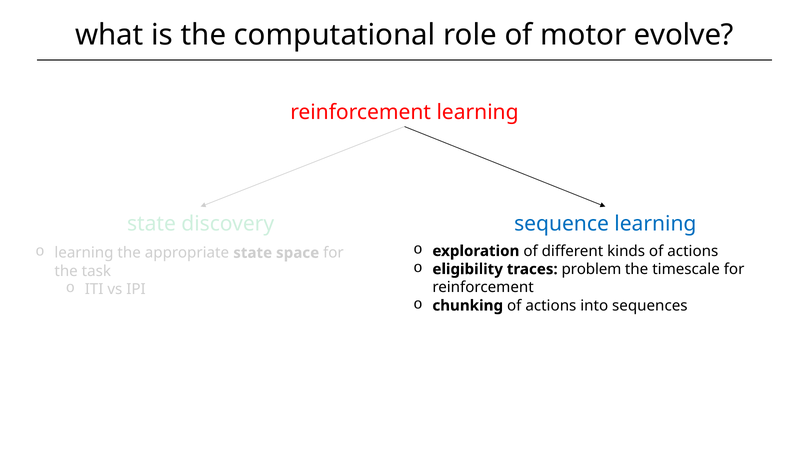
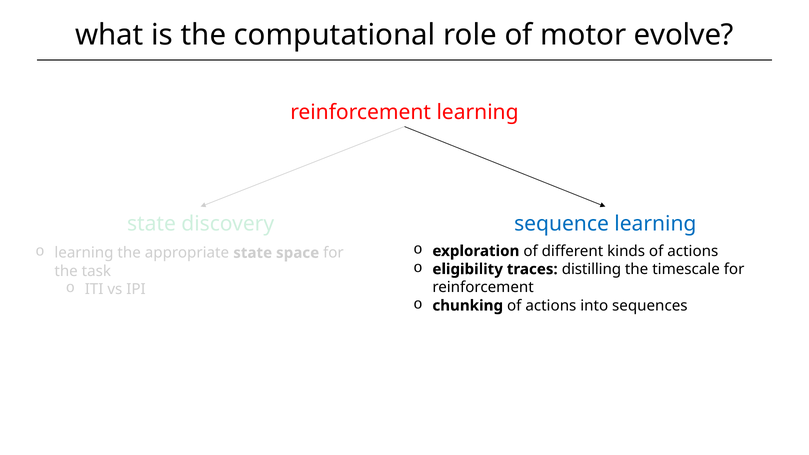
problem: problem -> distilling
